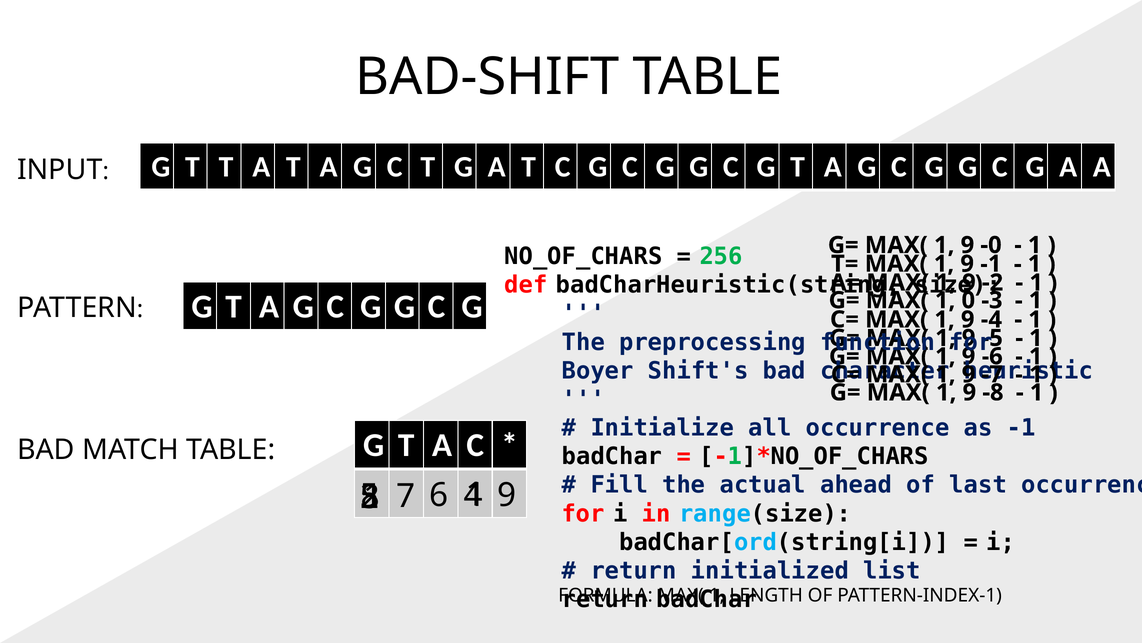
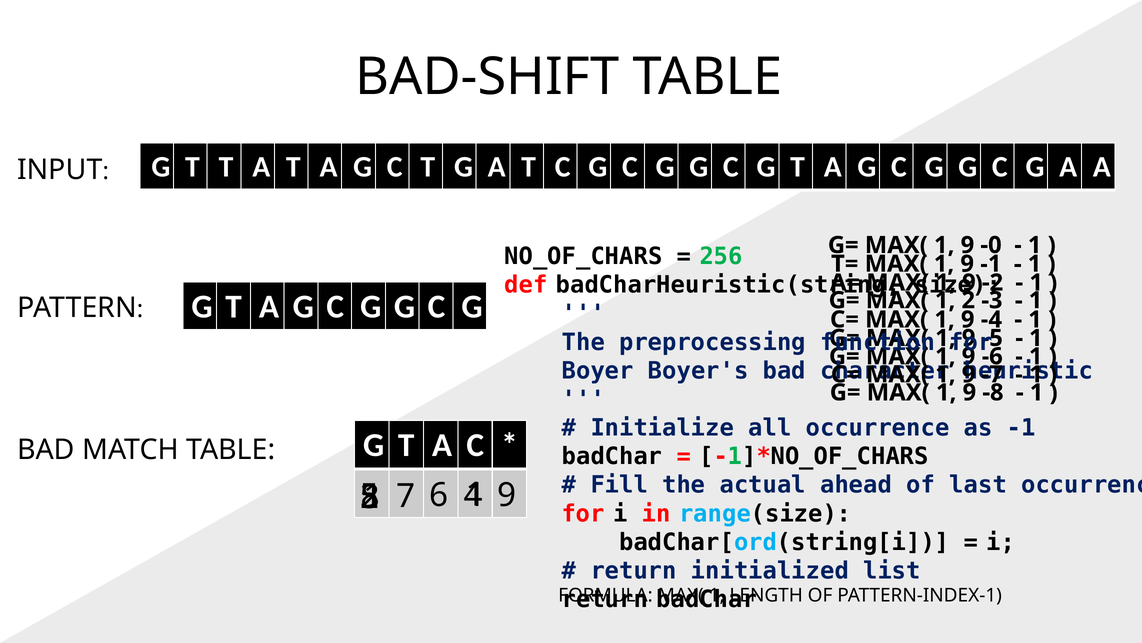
1 0: 0 -> 2
Shift's: Shift's -> Boyer's
